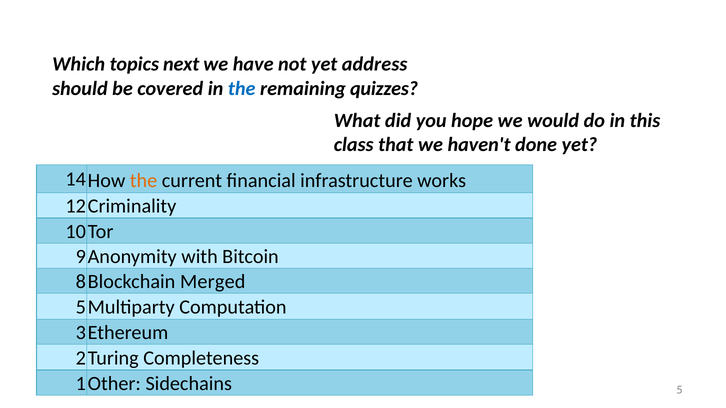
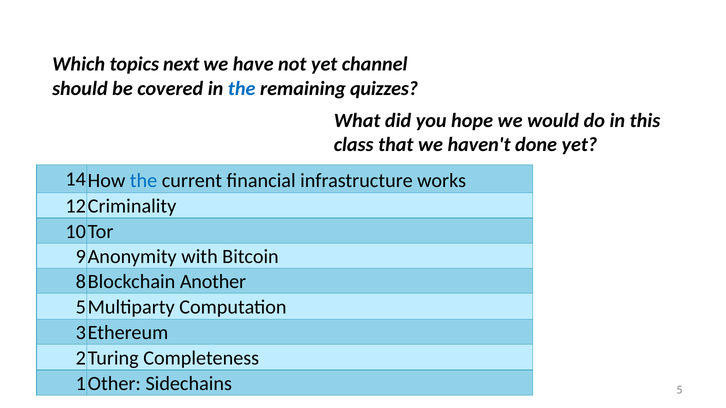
address: address -> channel
the at (144, 181) colour: orange -> blue
Merged: Merged -> Another
